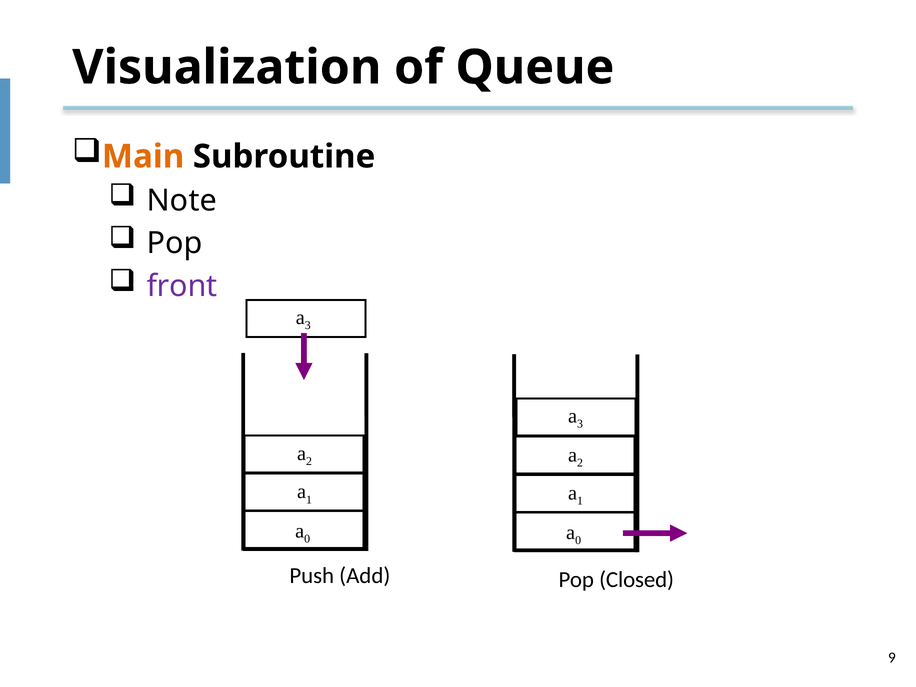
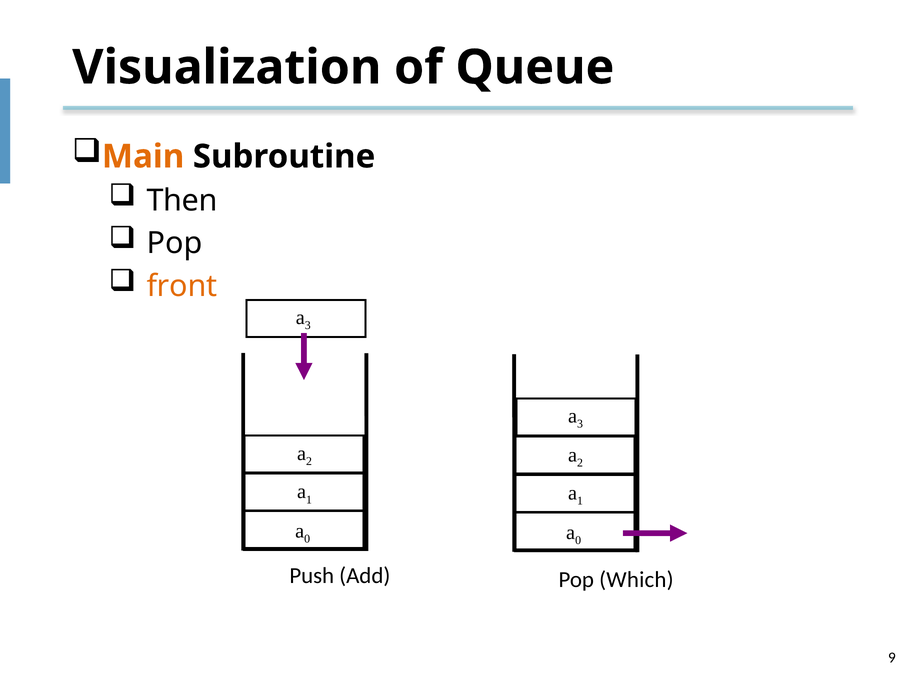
Note: Note -> Then
front colour: purple -> orange
Closed: Closed -> Which
